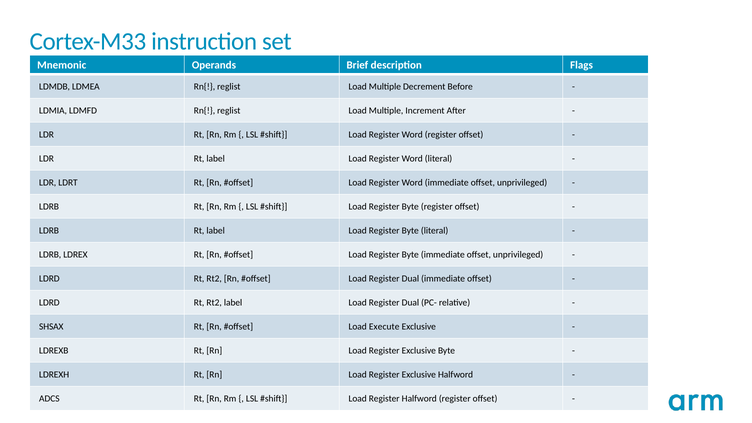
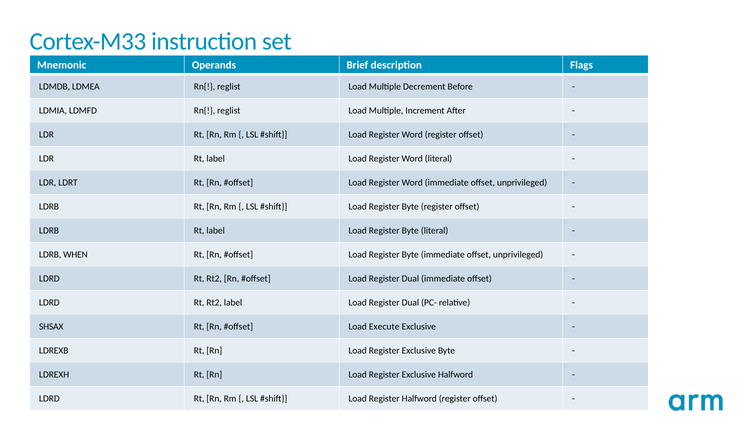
LDREX: LDREX -> WHEN
ADCS at (49, 399): ADCS -> LDRD
